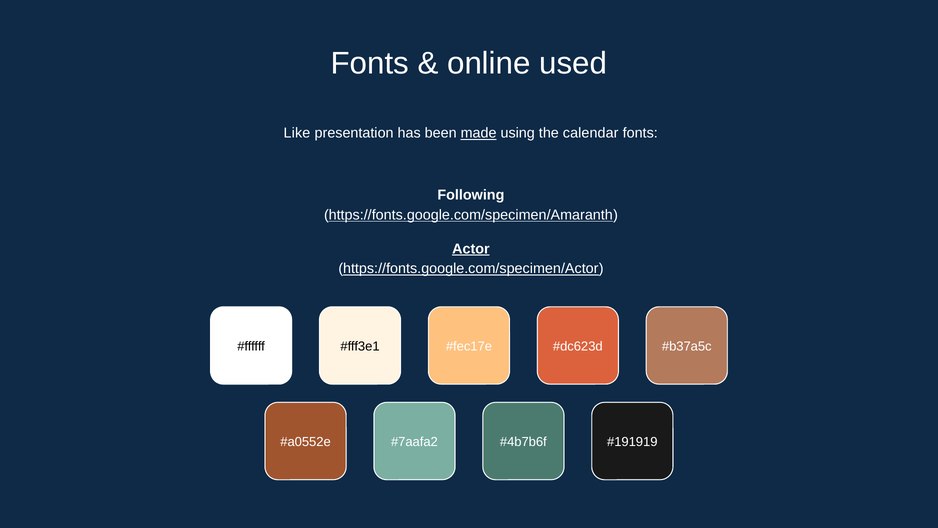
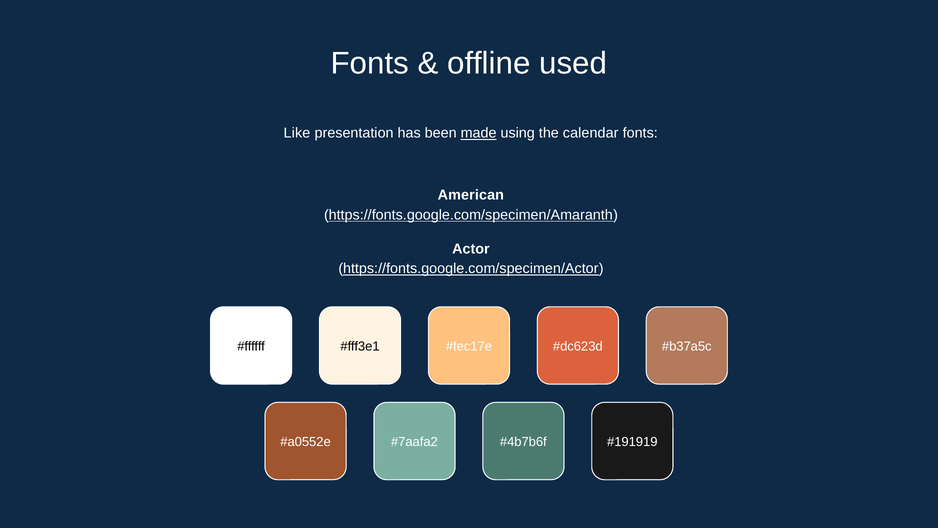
online: online -> offline
Following: Following -> American
Actor underline: present -> none
